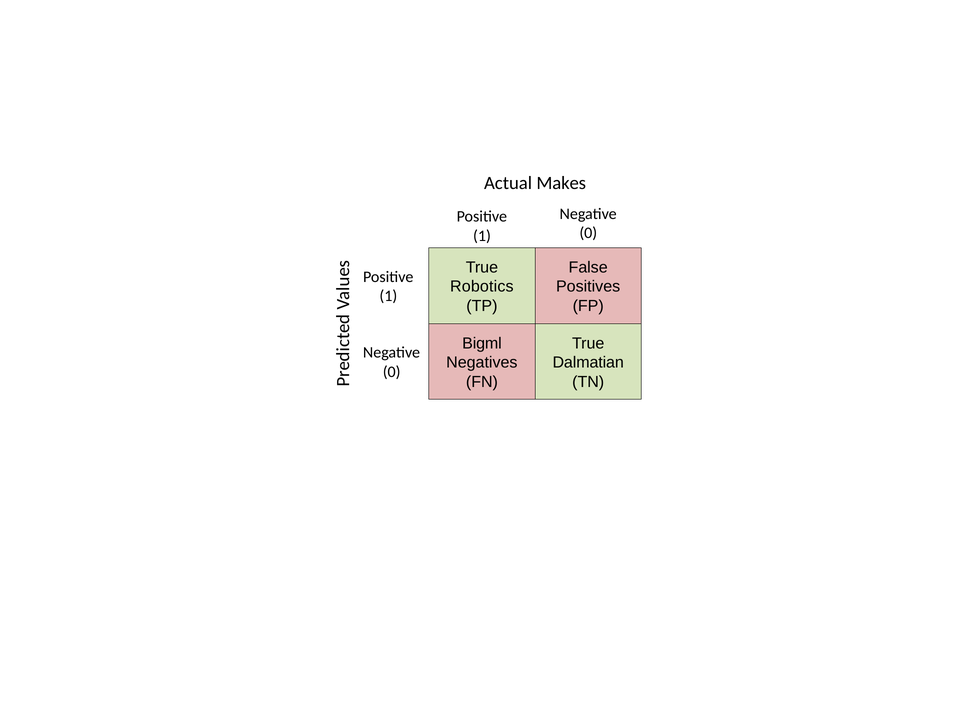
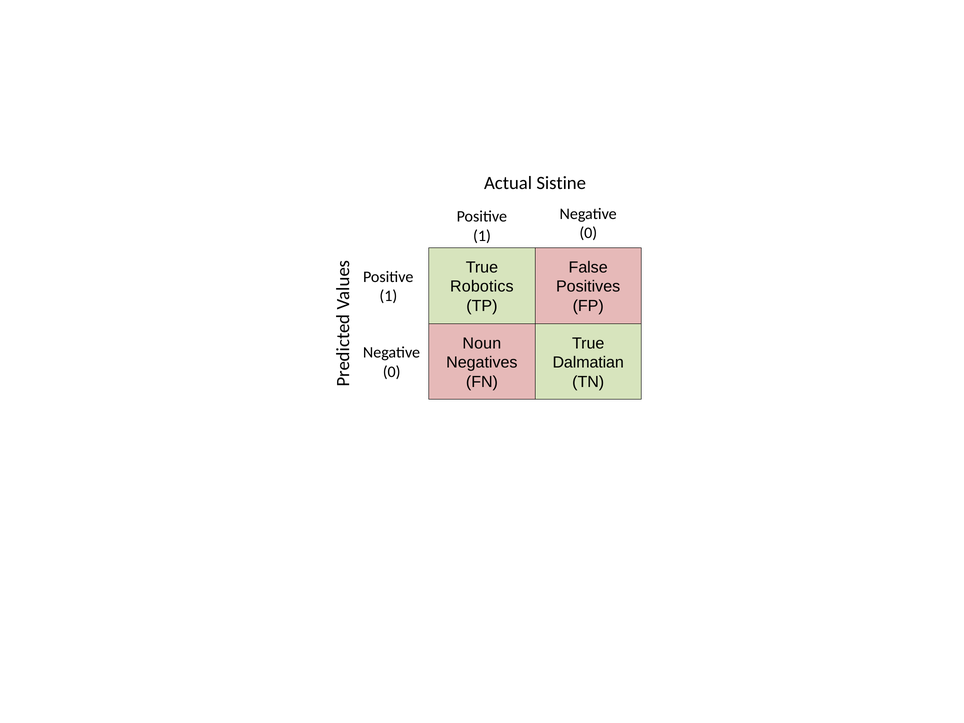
Makes: Makes -> Sistine
Bigml: Bigml -> Noun
